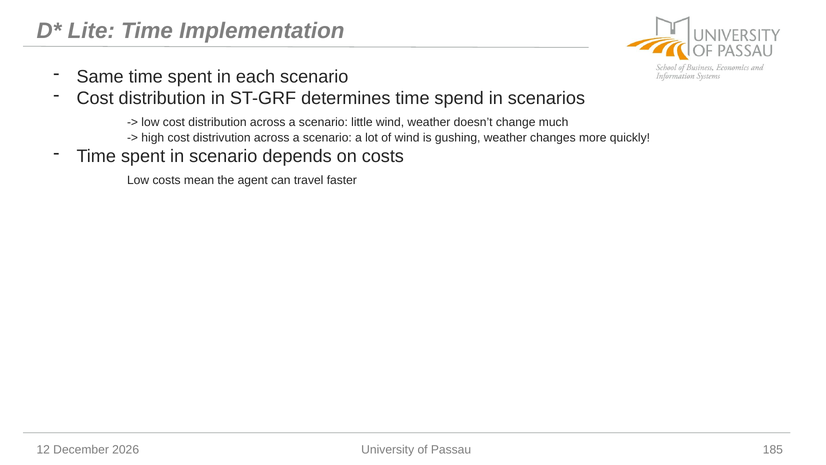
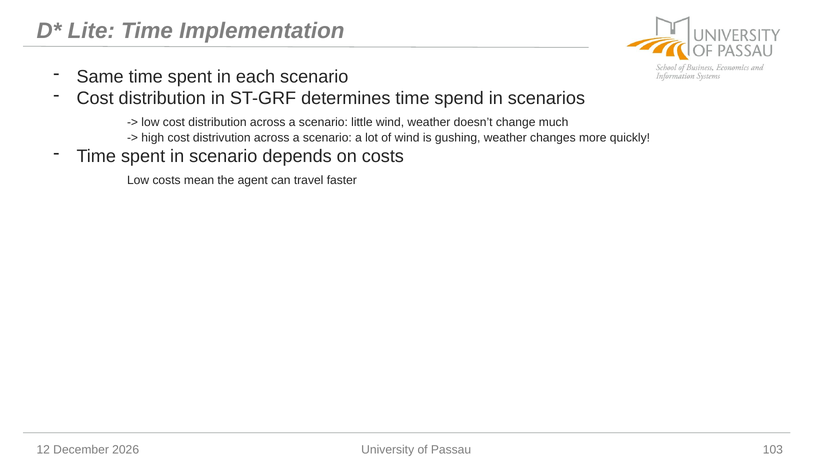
185: 185 -> 103
